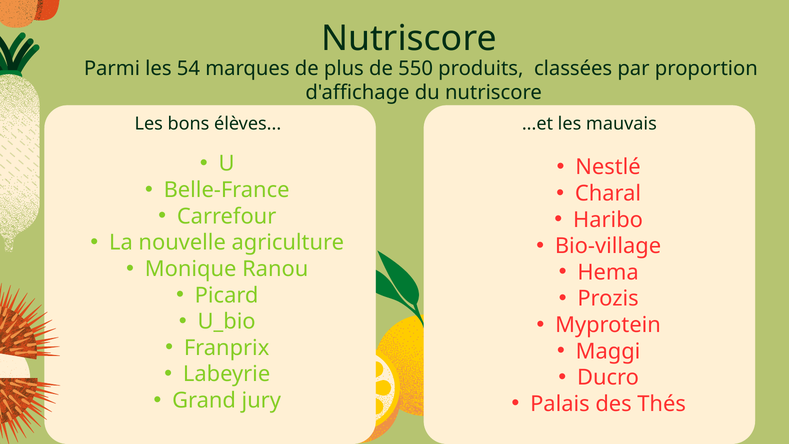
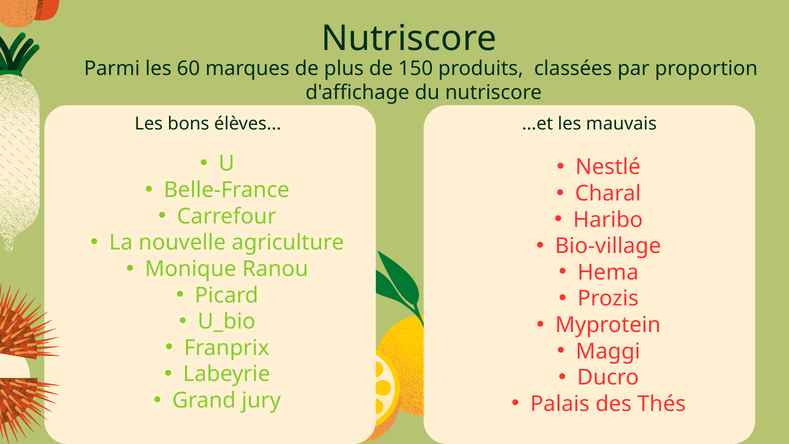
54: 54 -> 60
550: 550 -> 150
